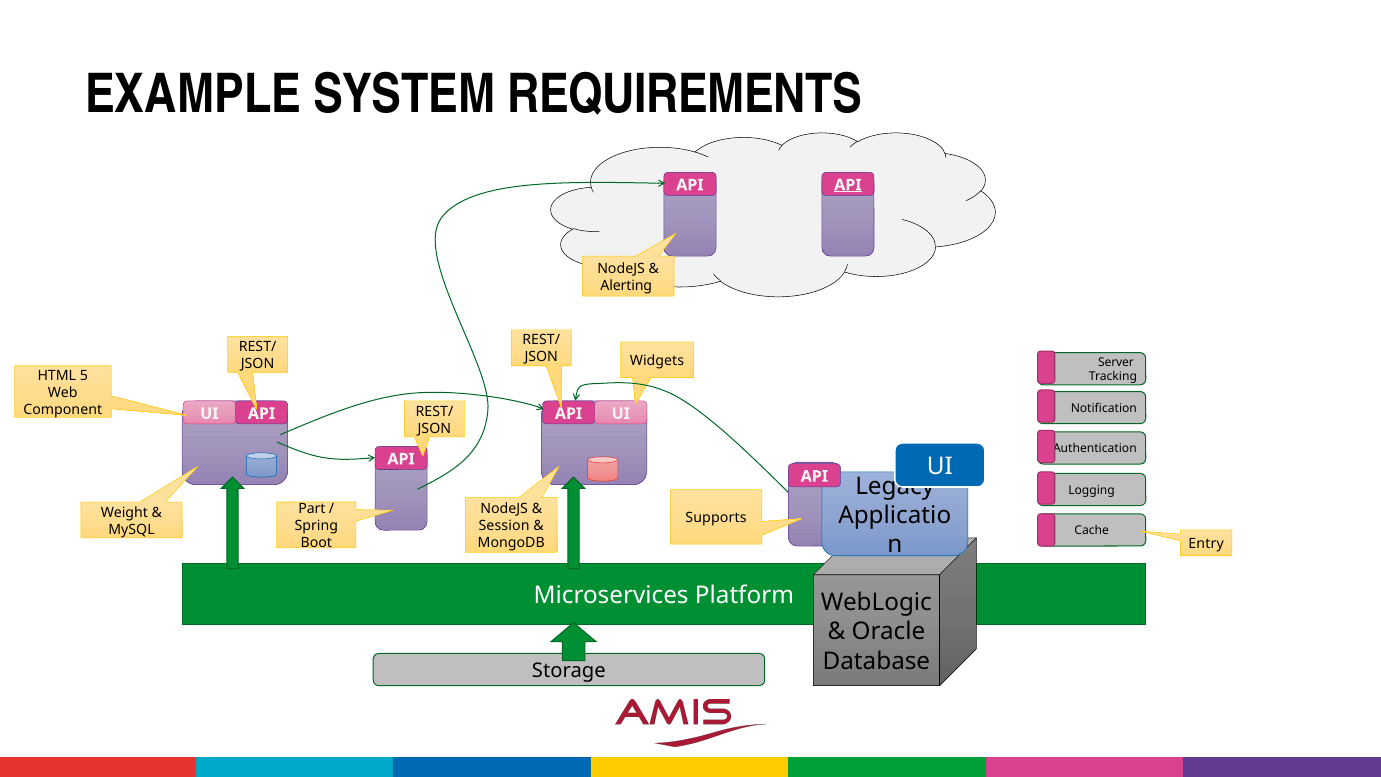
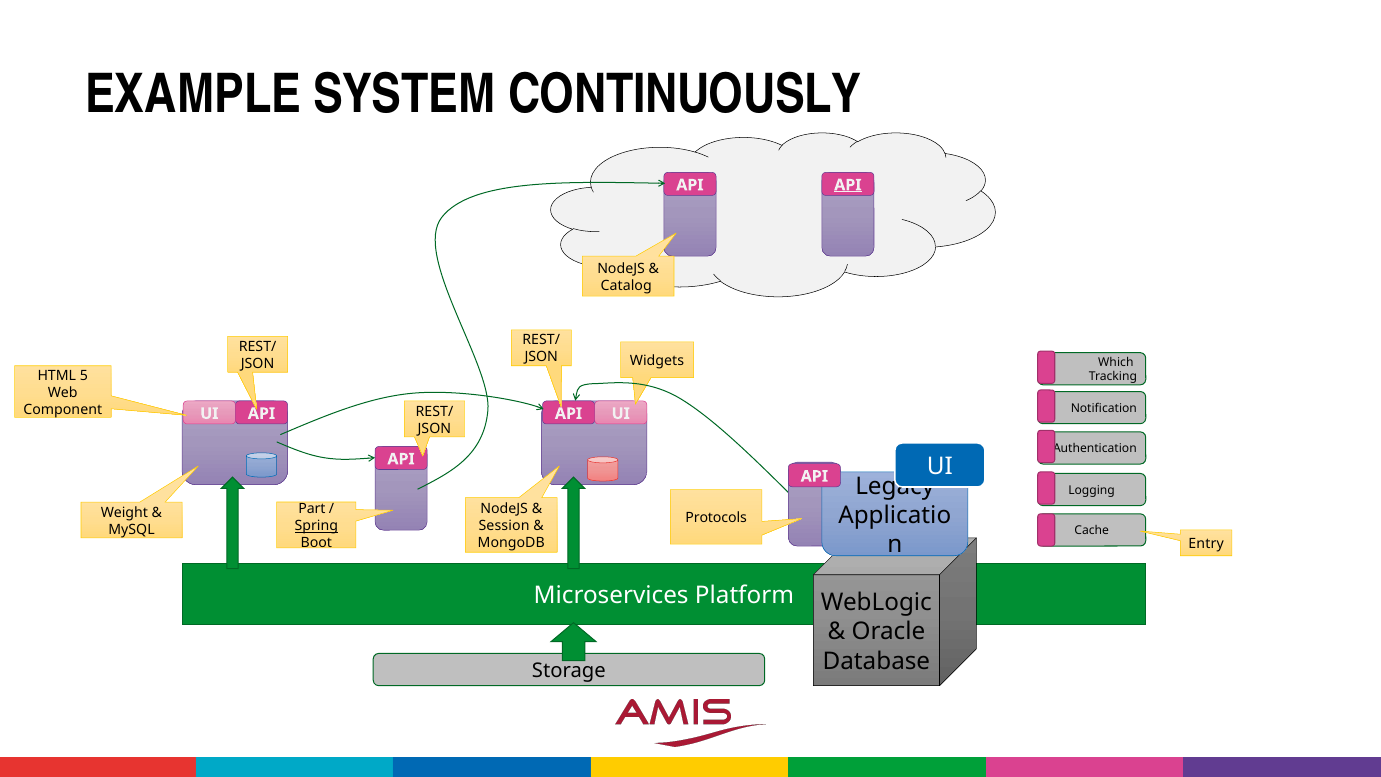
REQUIREMENTS: REQUIREMENTS -> CONTINUOUSLY
Alerting: Alerting -> Catalog
Server: Server -> Which
Supports: Supports -> Protocols
Spring underline: none -> present
